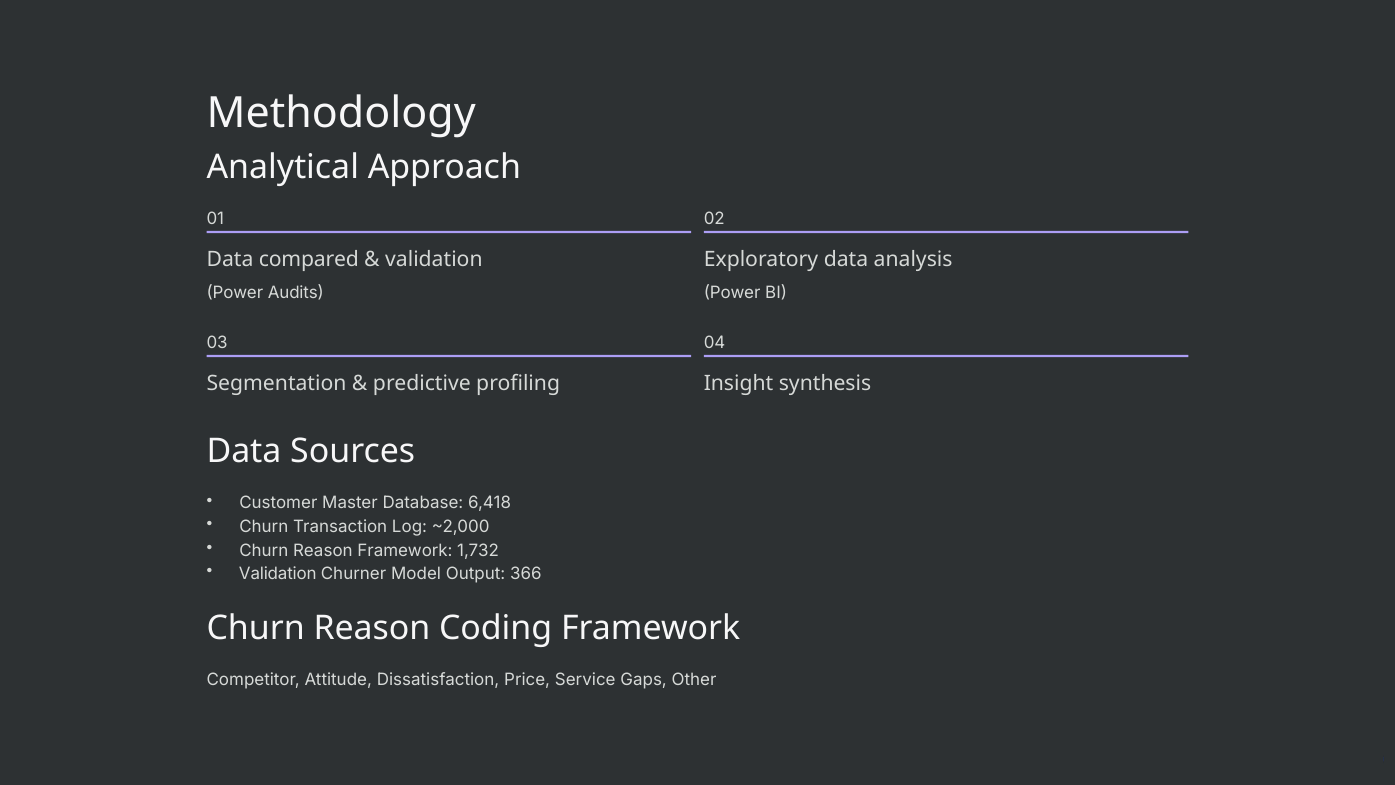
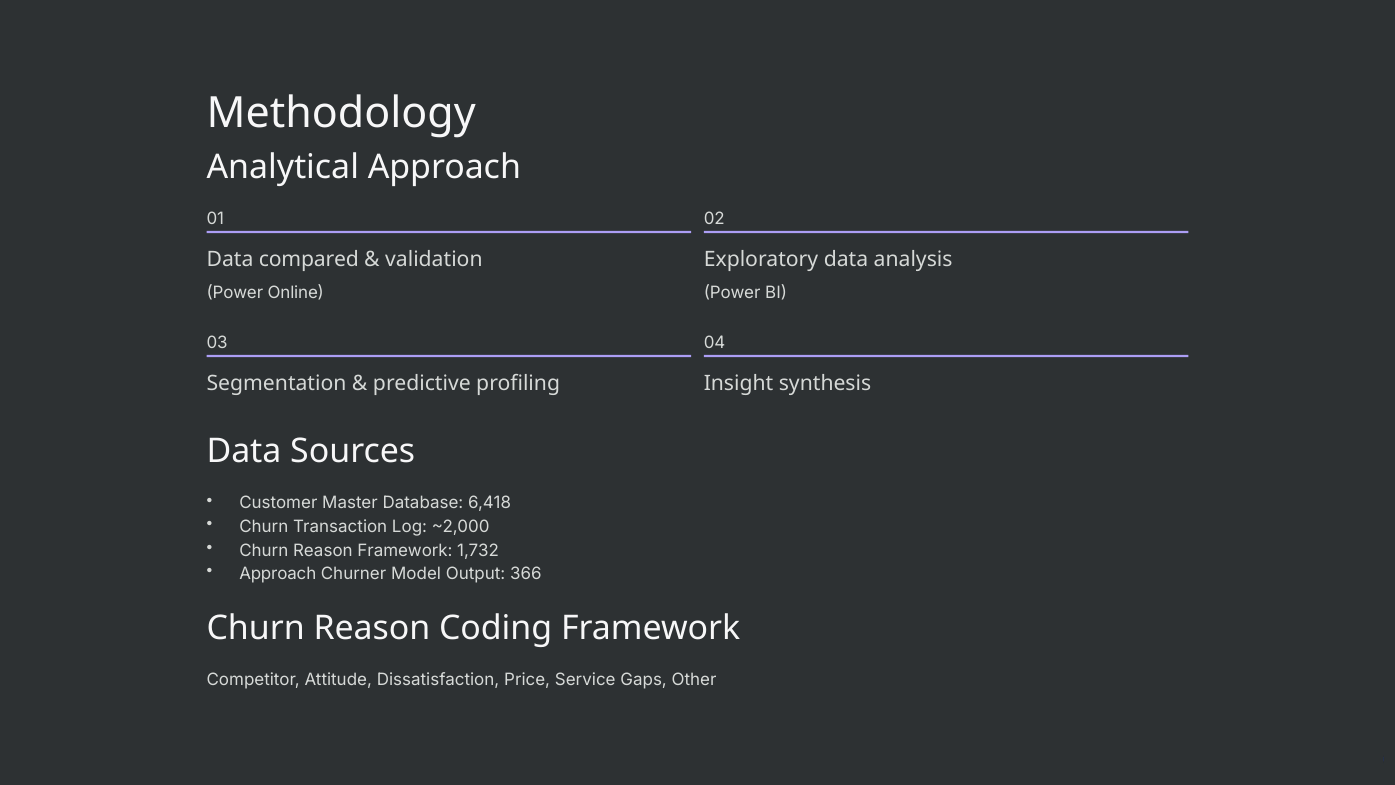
Audits: Audits -> Online
Validation at (278, 574): Validation -> Approach
